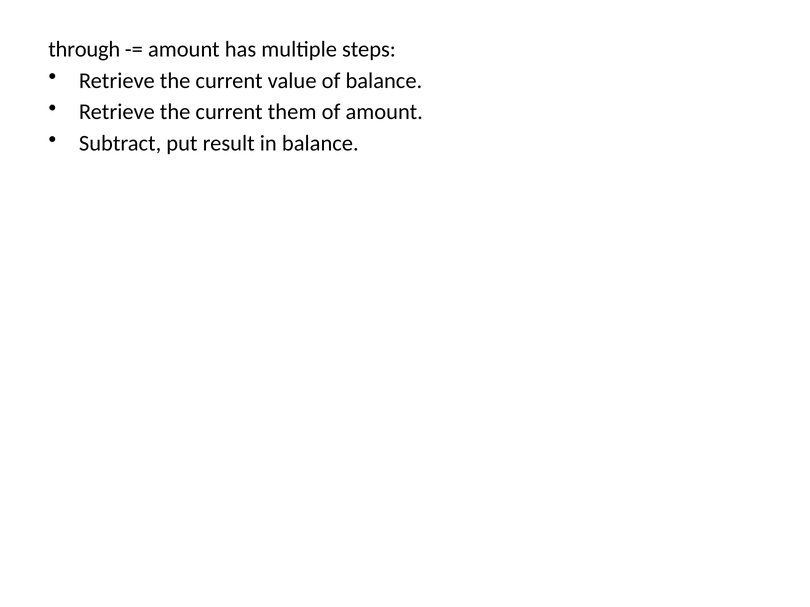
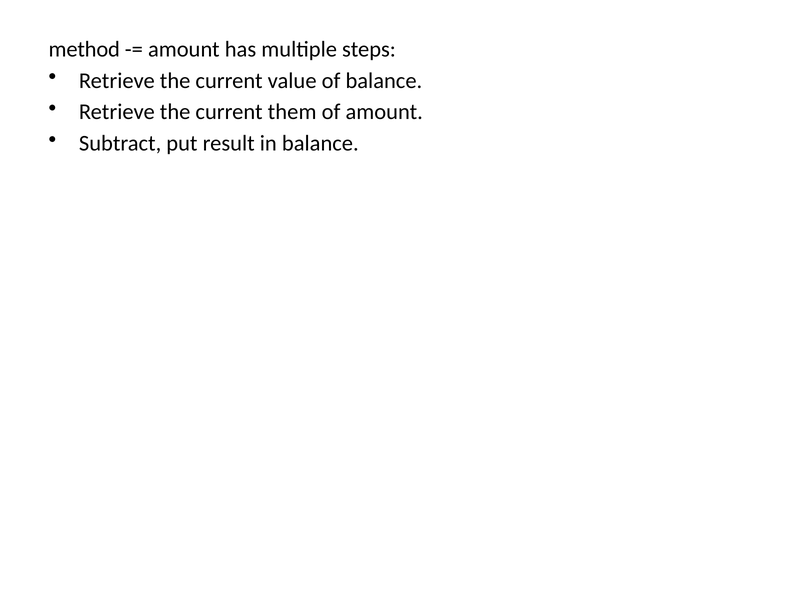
through: through -> method
